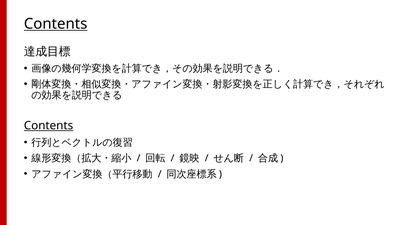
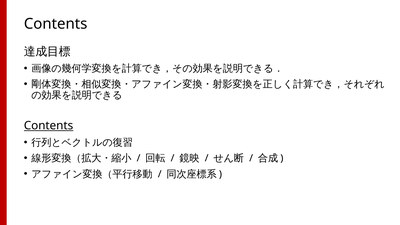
Contents at (56, 24) underline: present -> none
